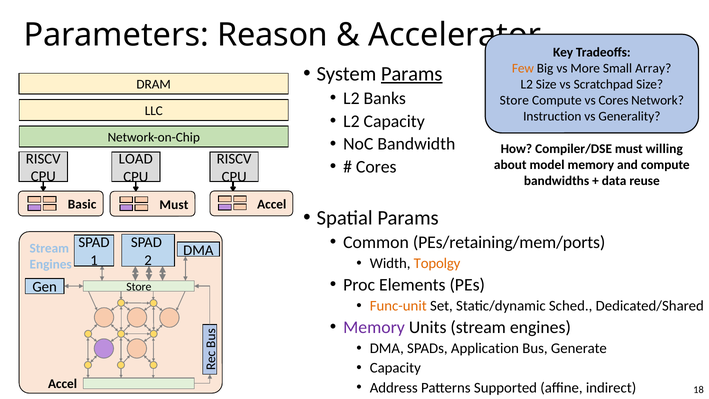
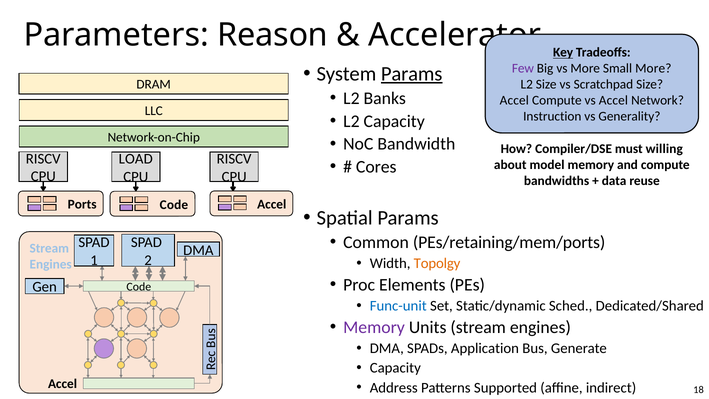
Key underline: none -> present
Few colour: orange -> purple
Small Array: Array -> More
Store at (514, 100): Store -> Accel
vs Cores: Cores -> Accel
Basic: Basic -> Ports
Must at (174, 205): Must -> Code
Store at (139, 287): Store -> Code
Func-unit colour: orange -> blue
